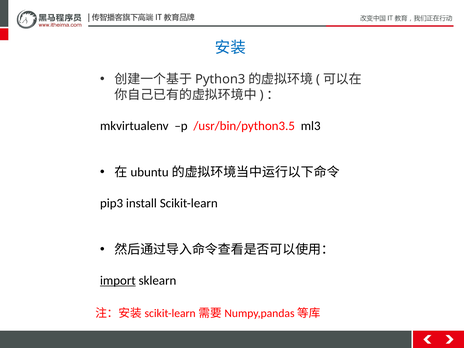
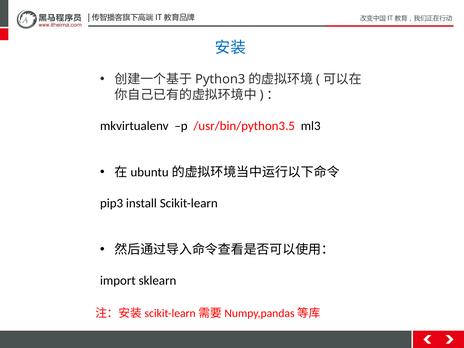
import underline: present -> none
